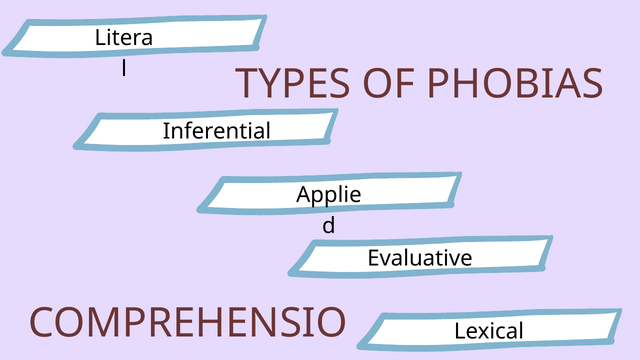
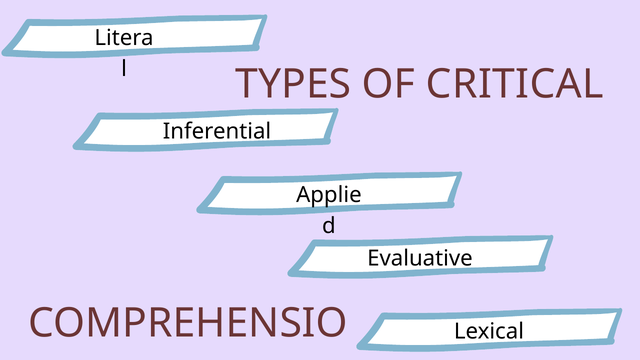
PHOBIAS: PHOBIAS -> CRITICAL
